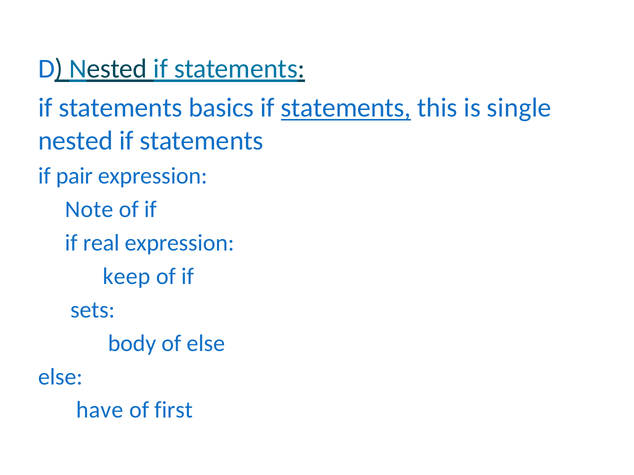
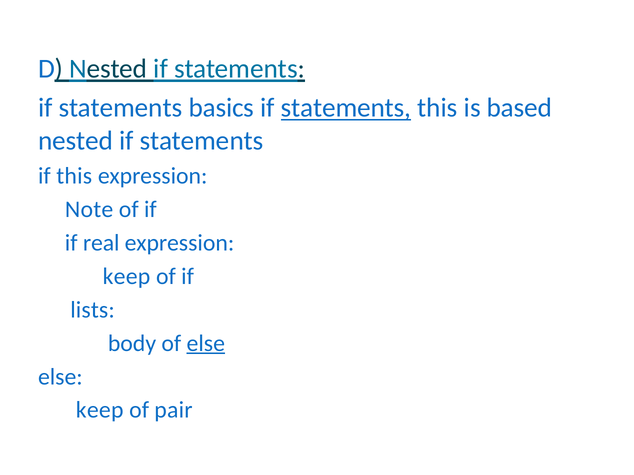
single: single -> based
if pair: pair -> this
sets: sets -> lists
else at (206, 344) underline: none -> present
have at (100, 411): have -> keep
first: first -> pair
